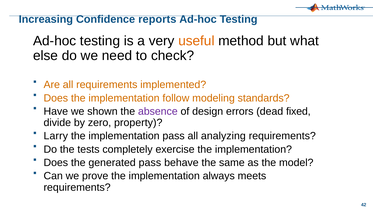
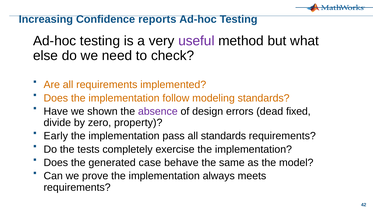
useful colour: orange -> purple
Larry: Larry -> Early
all analyzing: analyzing -> standards
generated pass: pass -> case
